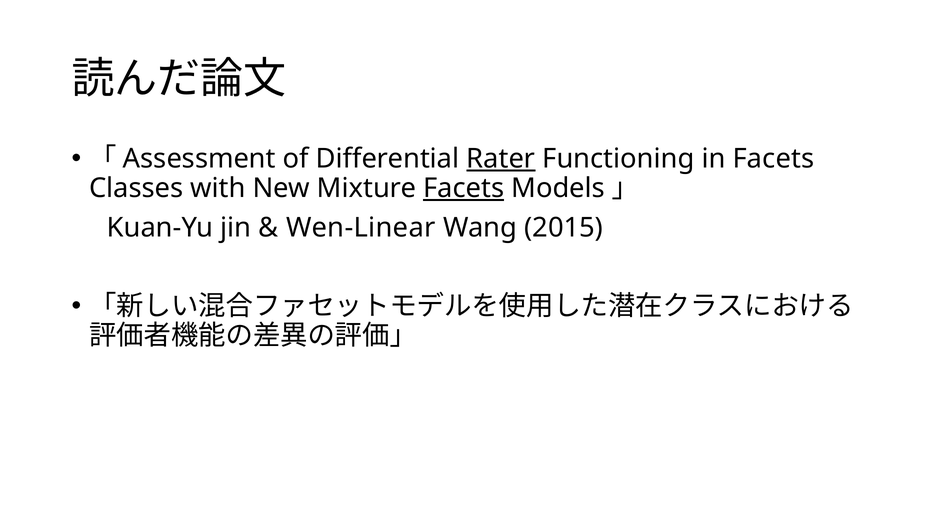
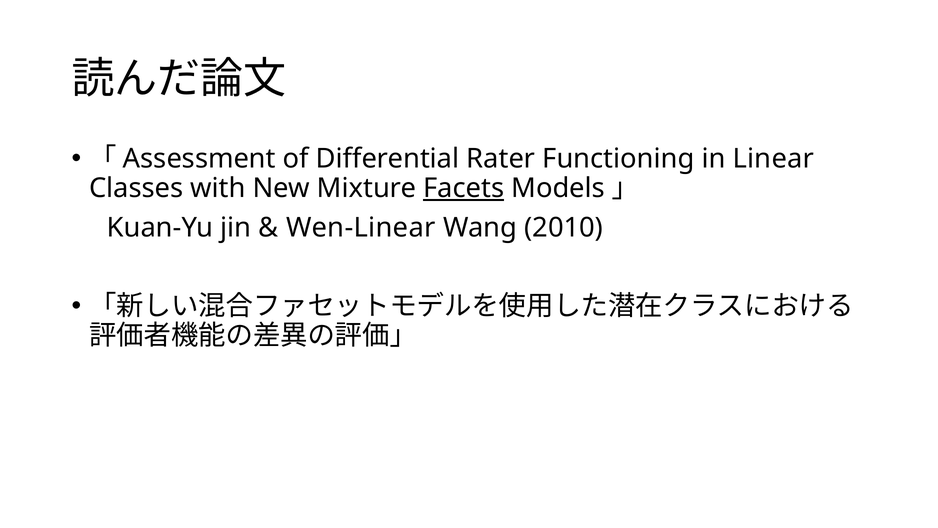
Rater underline: present -> none
in Facets: Facets -> Linear
2015: 2015 -> 2010
